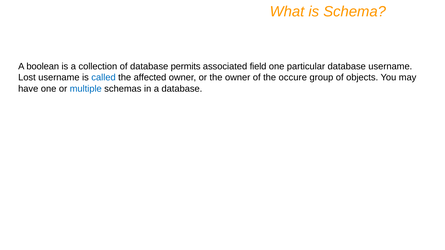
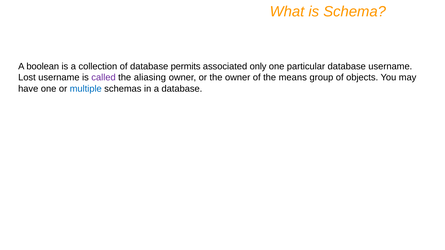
field: field -> only
called colour: blue -> purple
affected: affected -> aliasing
occure: occure -> means
